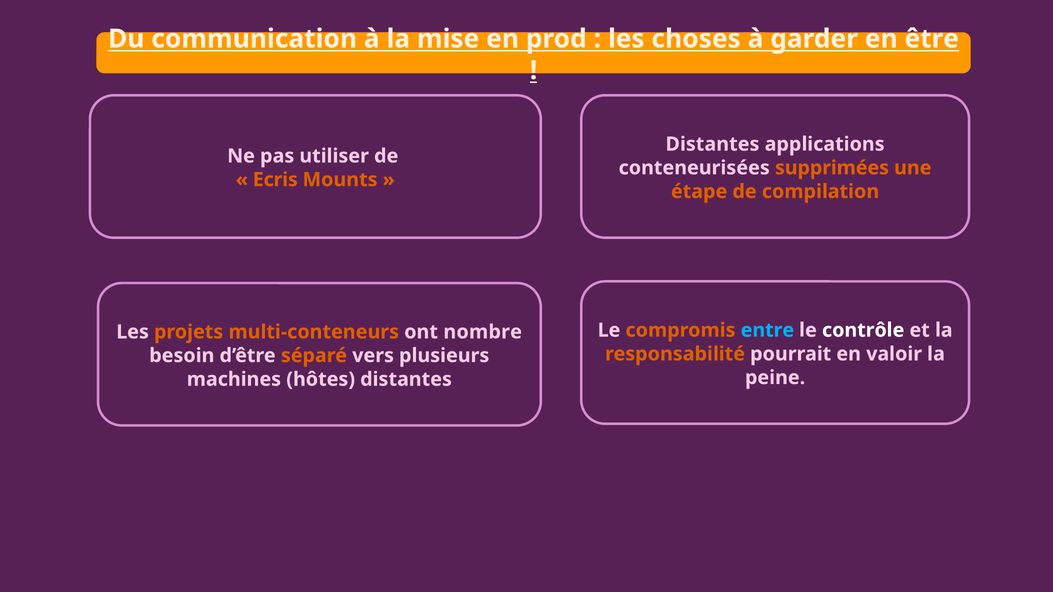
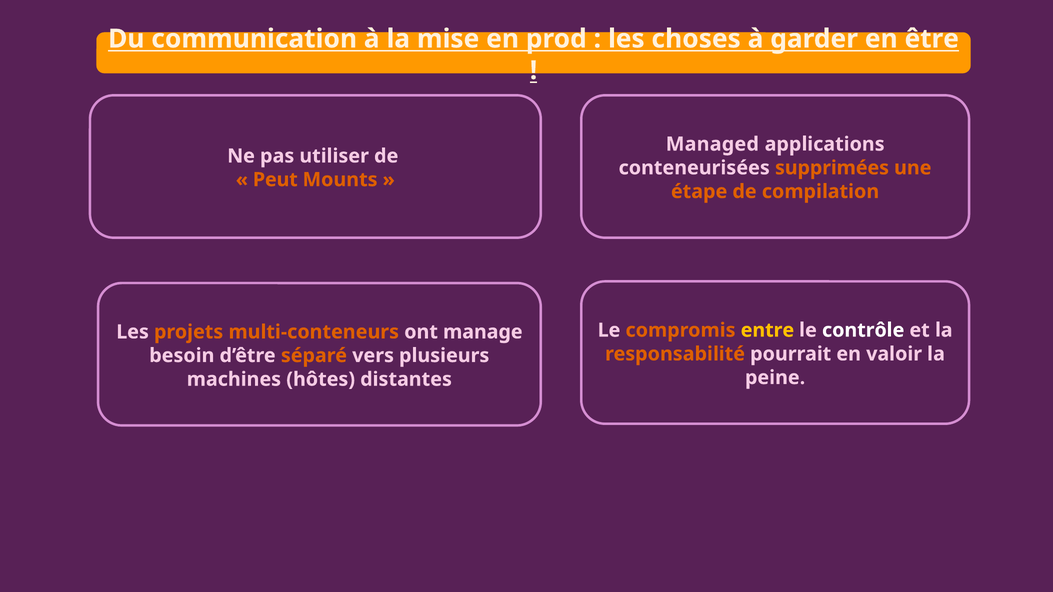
Distantes at (712, 144): Distantes -> Managed
Ecris: Ecris -> Peut
entre colour: light blue -> yellow
nombre: nombre -> manage
